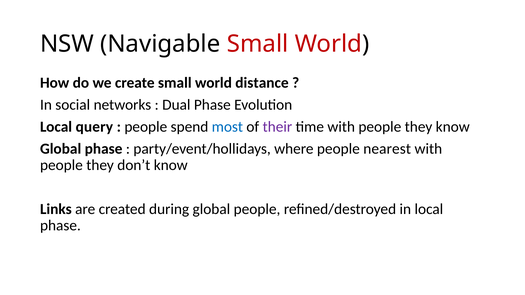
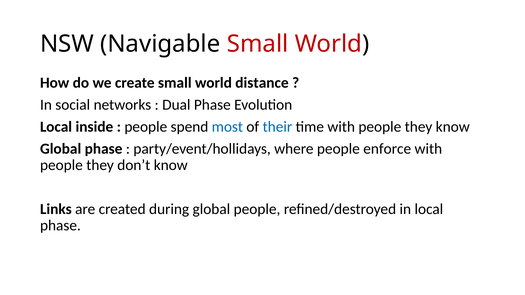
query: query -> inside
their colour: purple -> blue
nearest: nearest -> enforce
